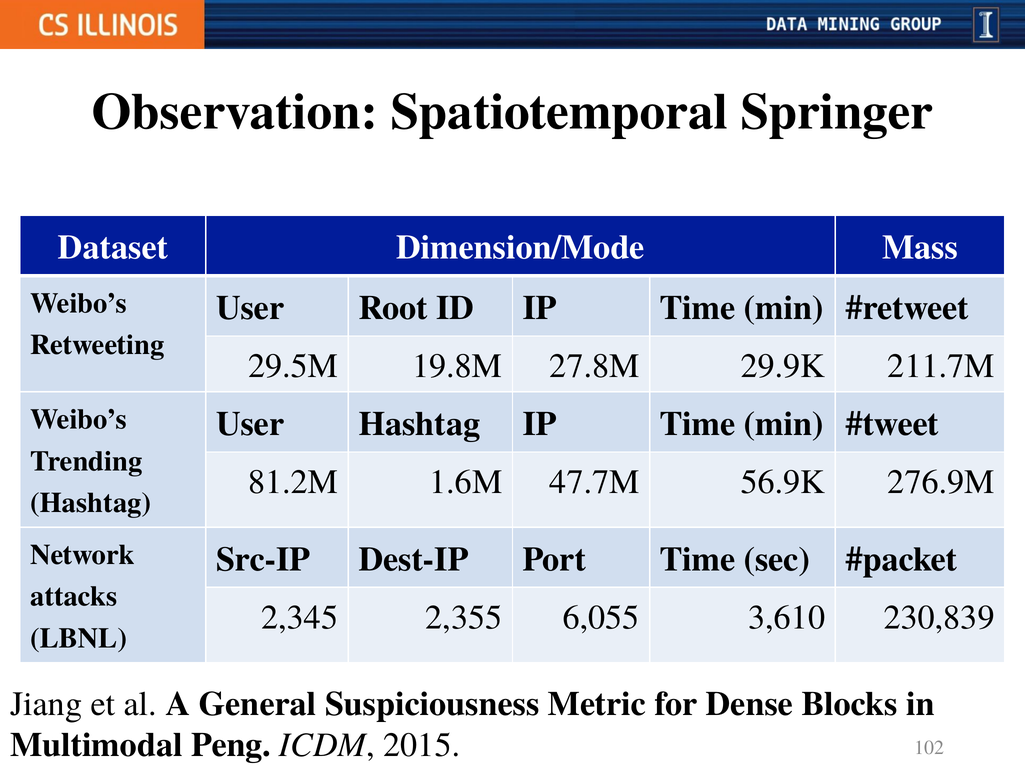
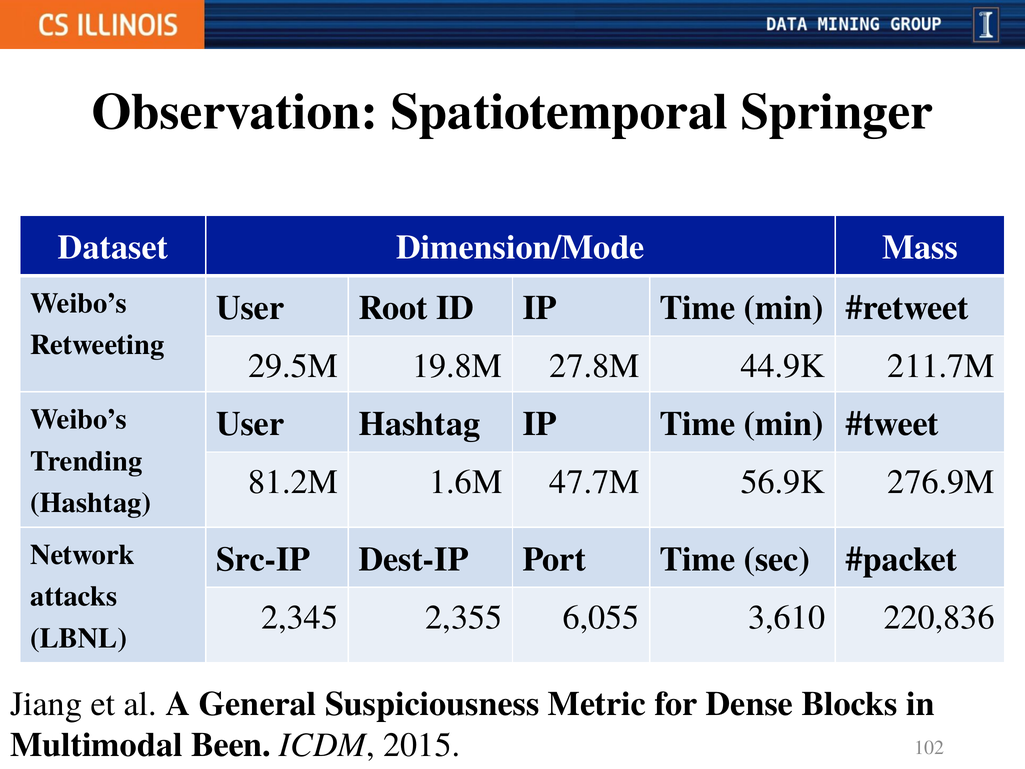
29.9K: 29.9K -> 44.9K
230,839: 230,839 -> 220,836
Peng: Peng -> Been
